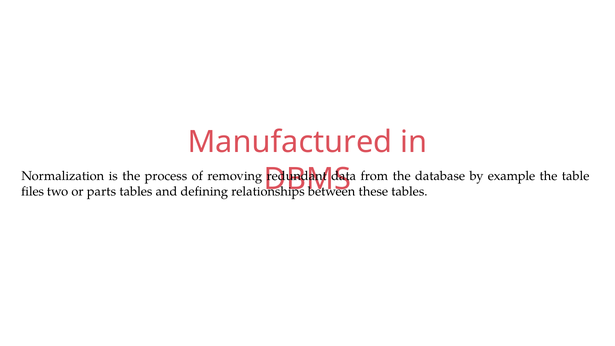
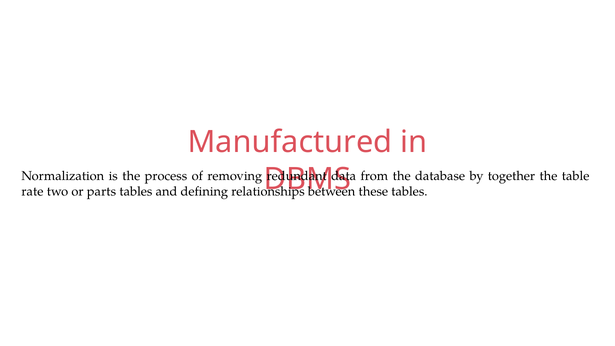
example: example -> together
files: files -> rate
